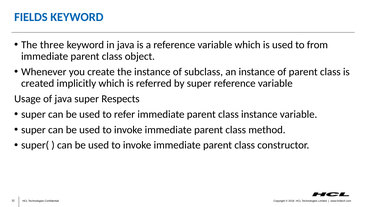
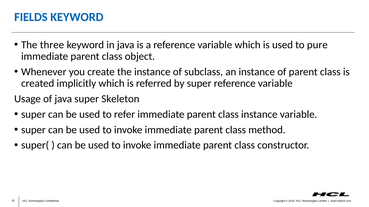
from: from -> pure
Respects: Respects -> Skeleton
